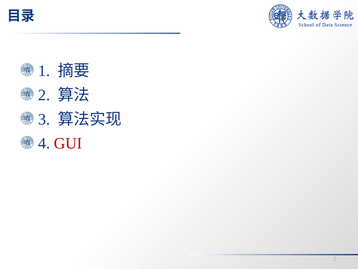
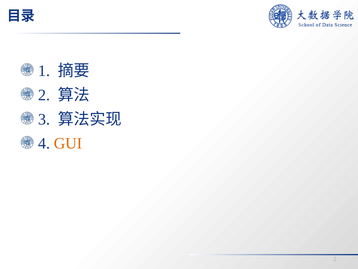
GUI colour: red -> orange
